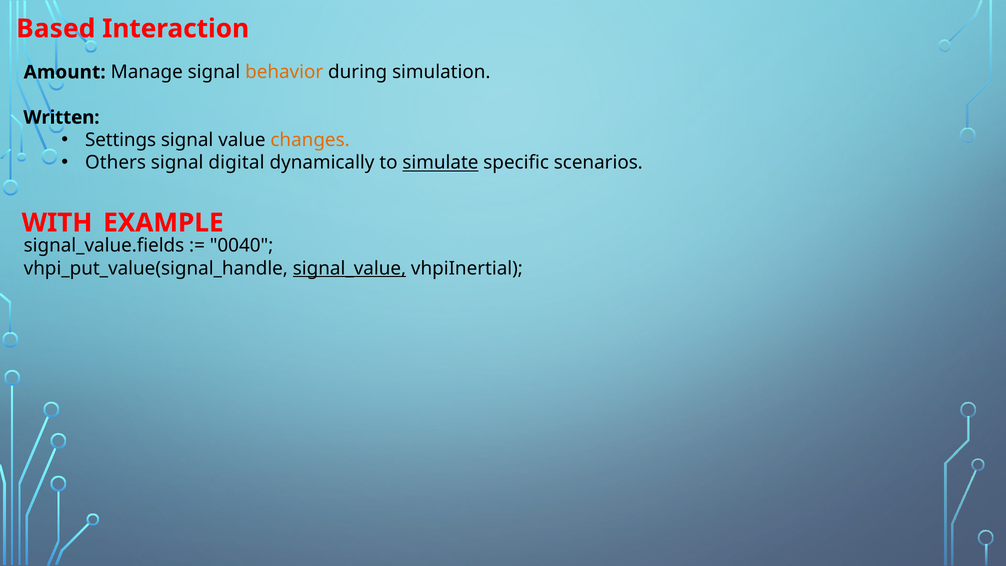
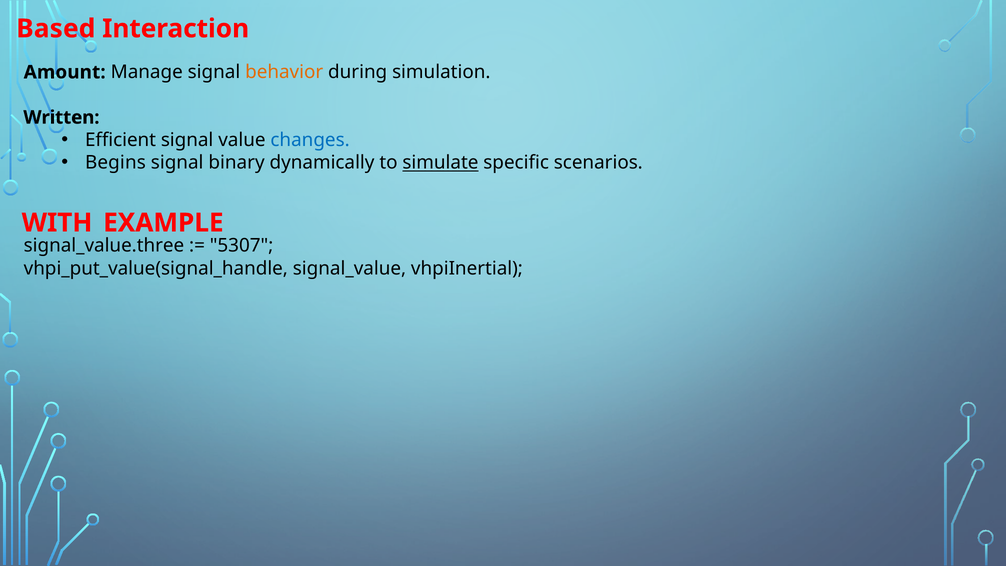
Settings: Settings -> Efficient
changes colour: orange -> blue
Others: Others -> Begins
digital: digital -> binary
signal_value.fields: signal_value.fields -> signal_value.three
0040: 0040 -> 5307
signal_value underline: present -> none
